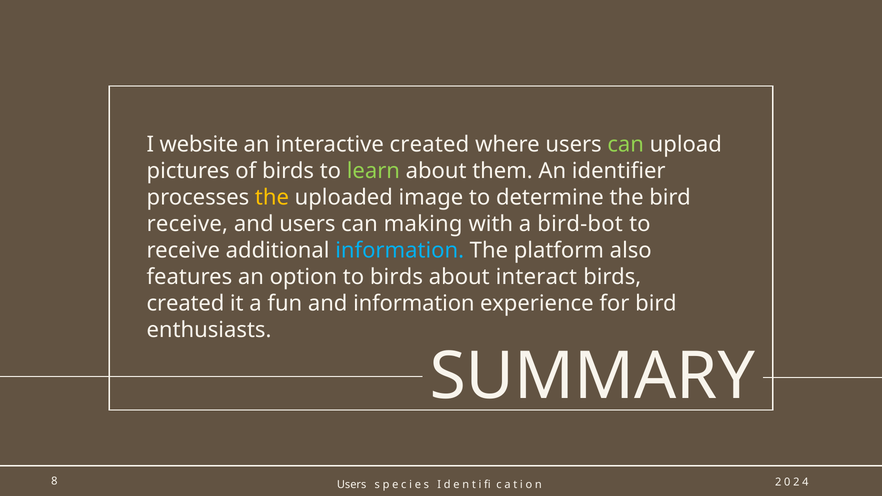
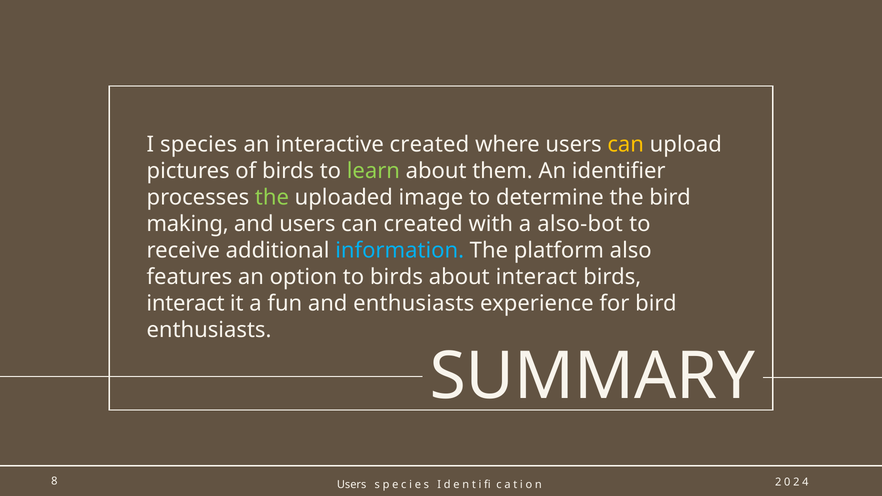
website: website -> species
can at (626, 145) colour: light green -> yellow
the at (272, 198) colour: yellow -> light green
receive at (187, 224): receive -> making
can making: making -> created
bird-bot: bird-bot -> also-bot
created at (185, 303): created -> interact
and information: information -> enthusiasts
